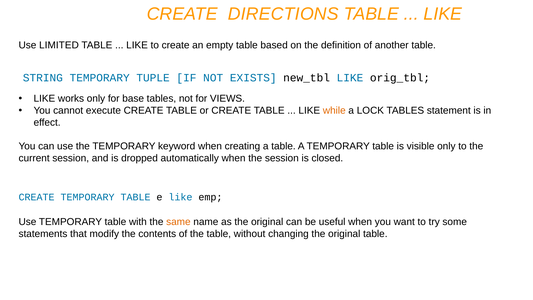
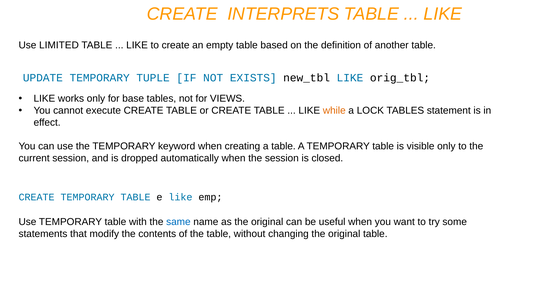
DIRECTIONS: DIRECTIONS -> INTERPRETS
STRING: STRING -> UPDATE
same colour: orange -> blue
